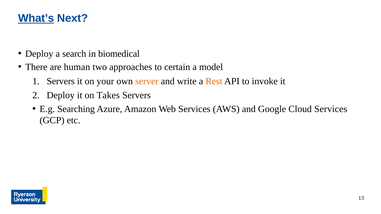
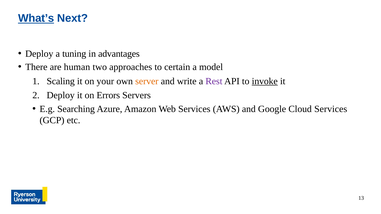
search: search -> tuning
biomedical: biomedical -> advantages
Servers at (61, 81): Servers -> Scaling
Rest colour: orange -> purple
invoke underline: none -> present
Takes: Takes -> Errors
